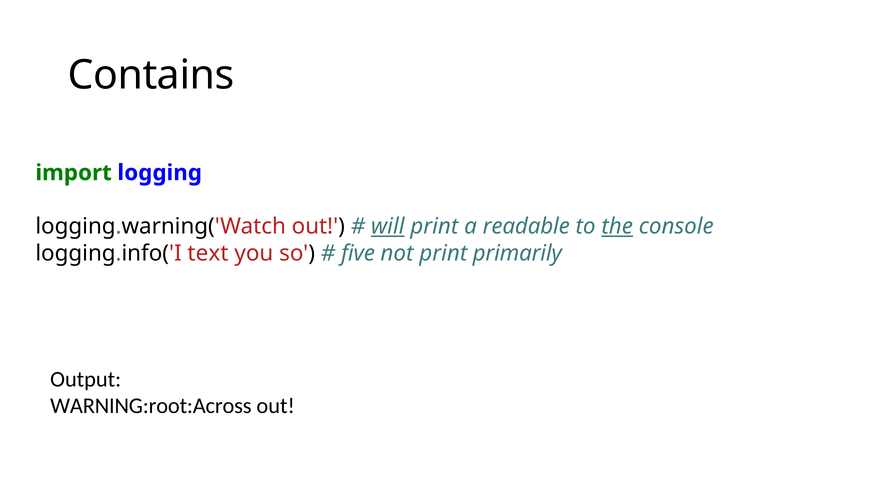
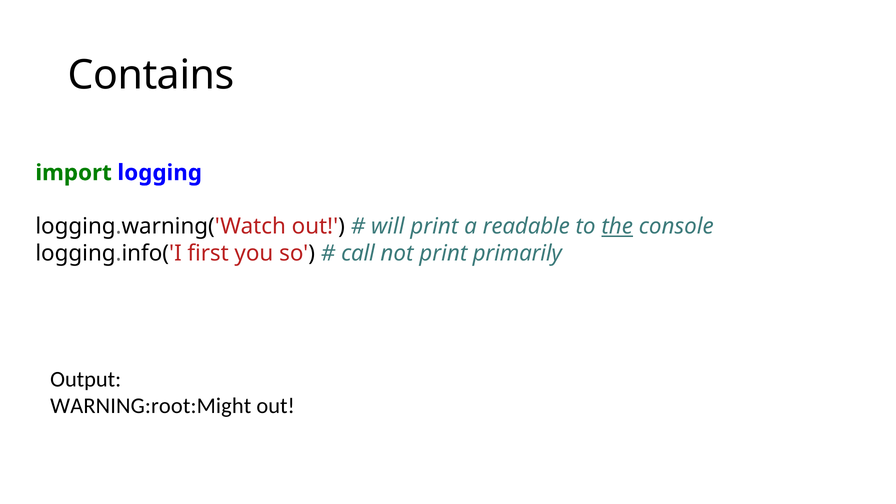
will underline: present -> none
text: text -> first
five: five -> call
WARNING:root:Across: WARNING:root:Across -> WARNING:root:Might
